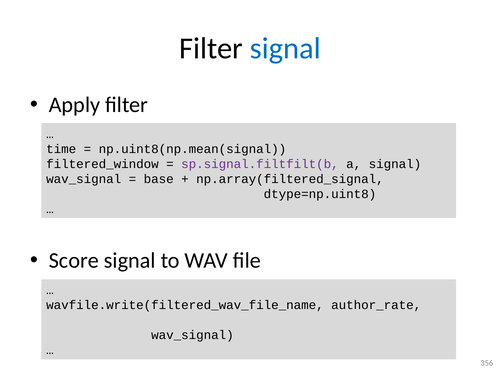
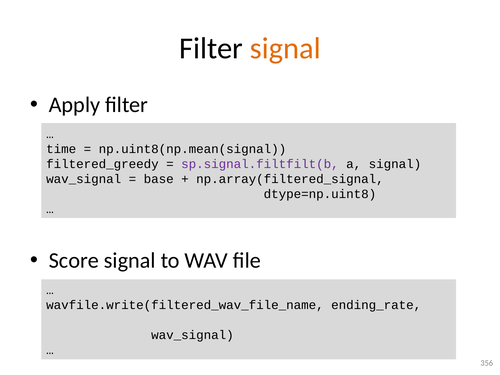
signal at (285, 48) colour: blue -> orange
filtered_window: filtered_window -> filtered_greedy
author_rate: author_rate -> ending_rate
